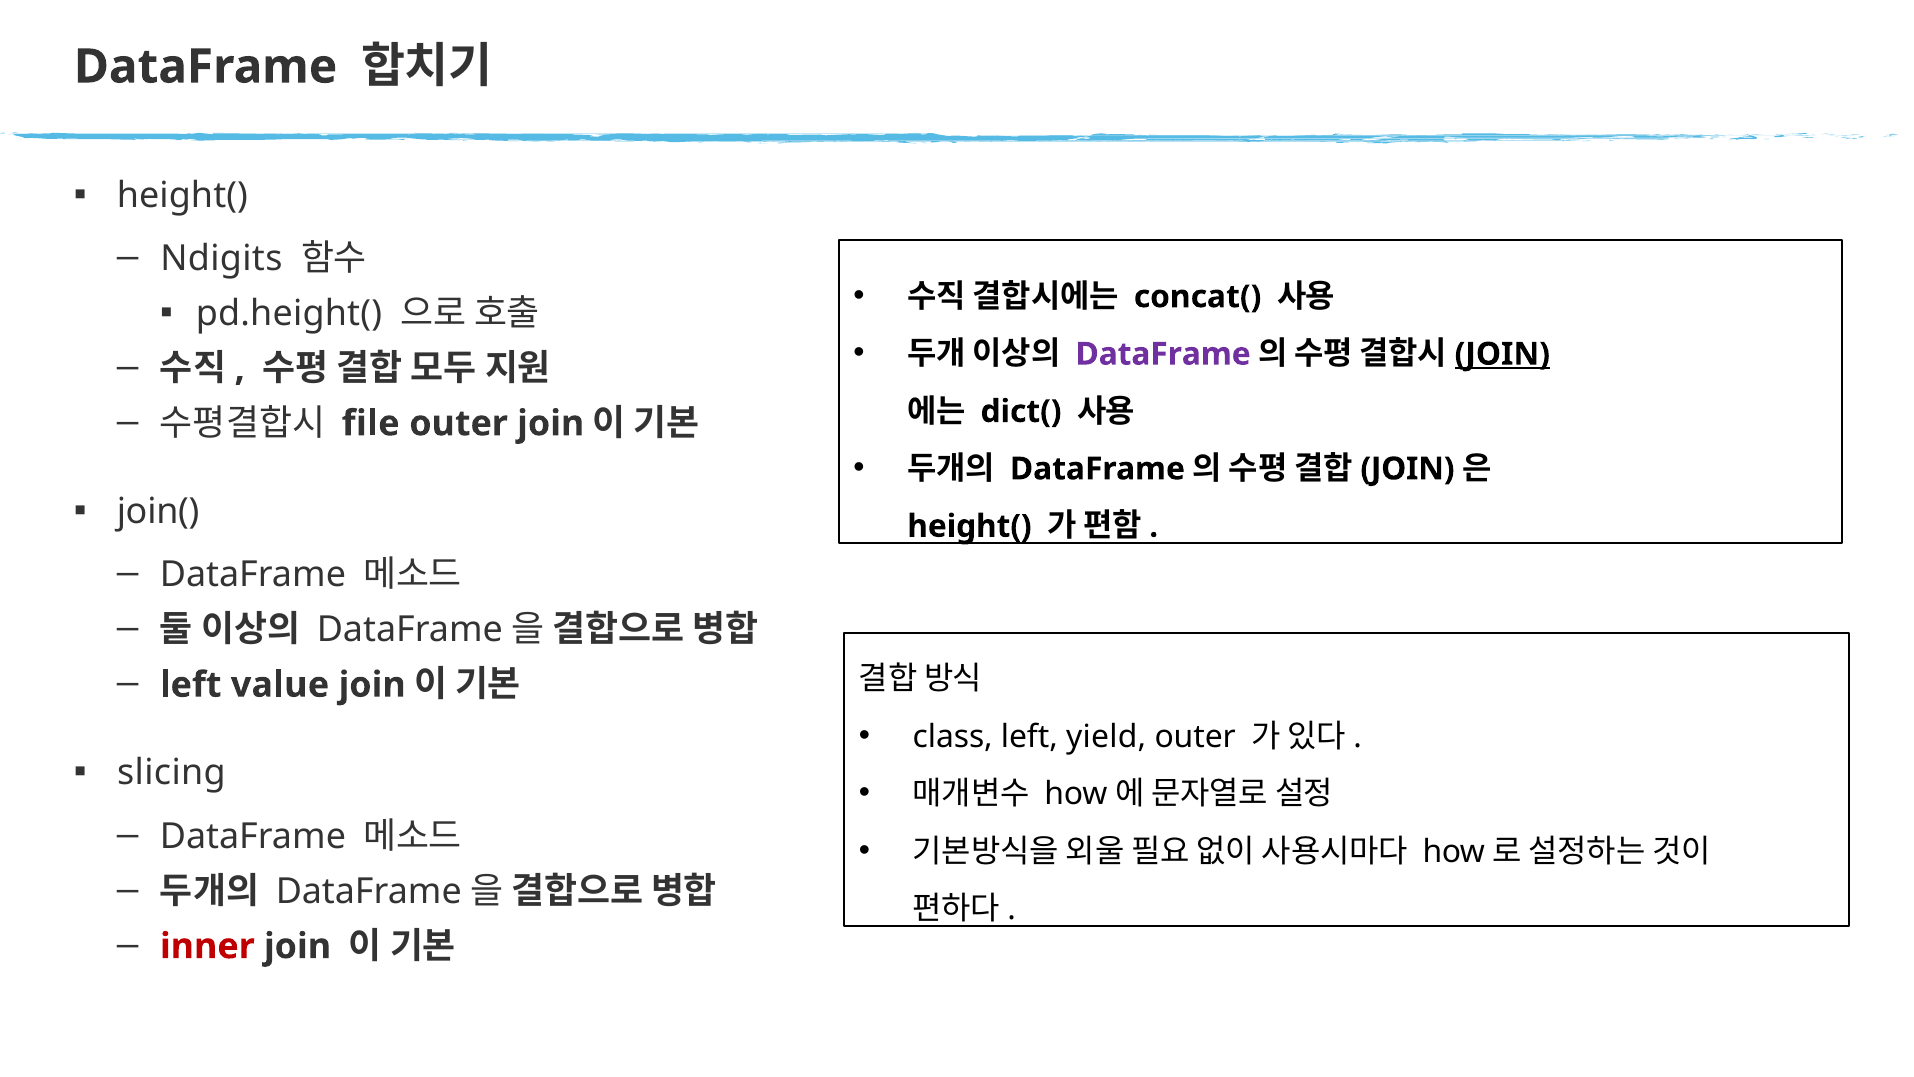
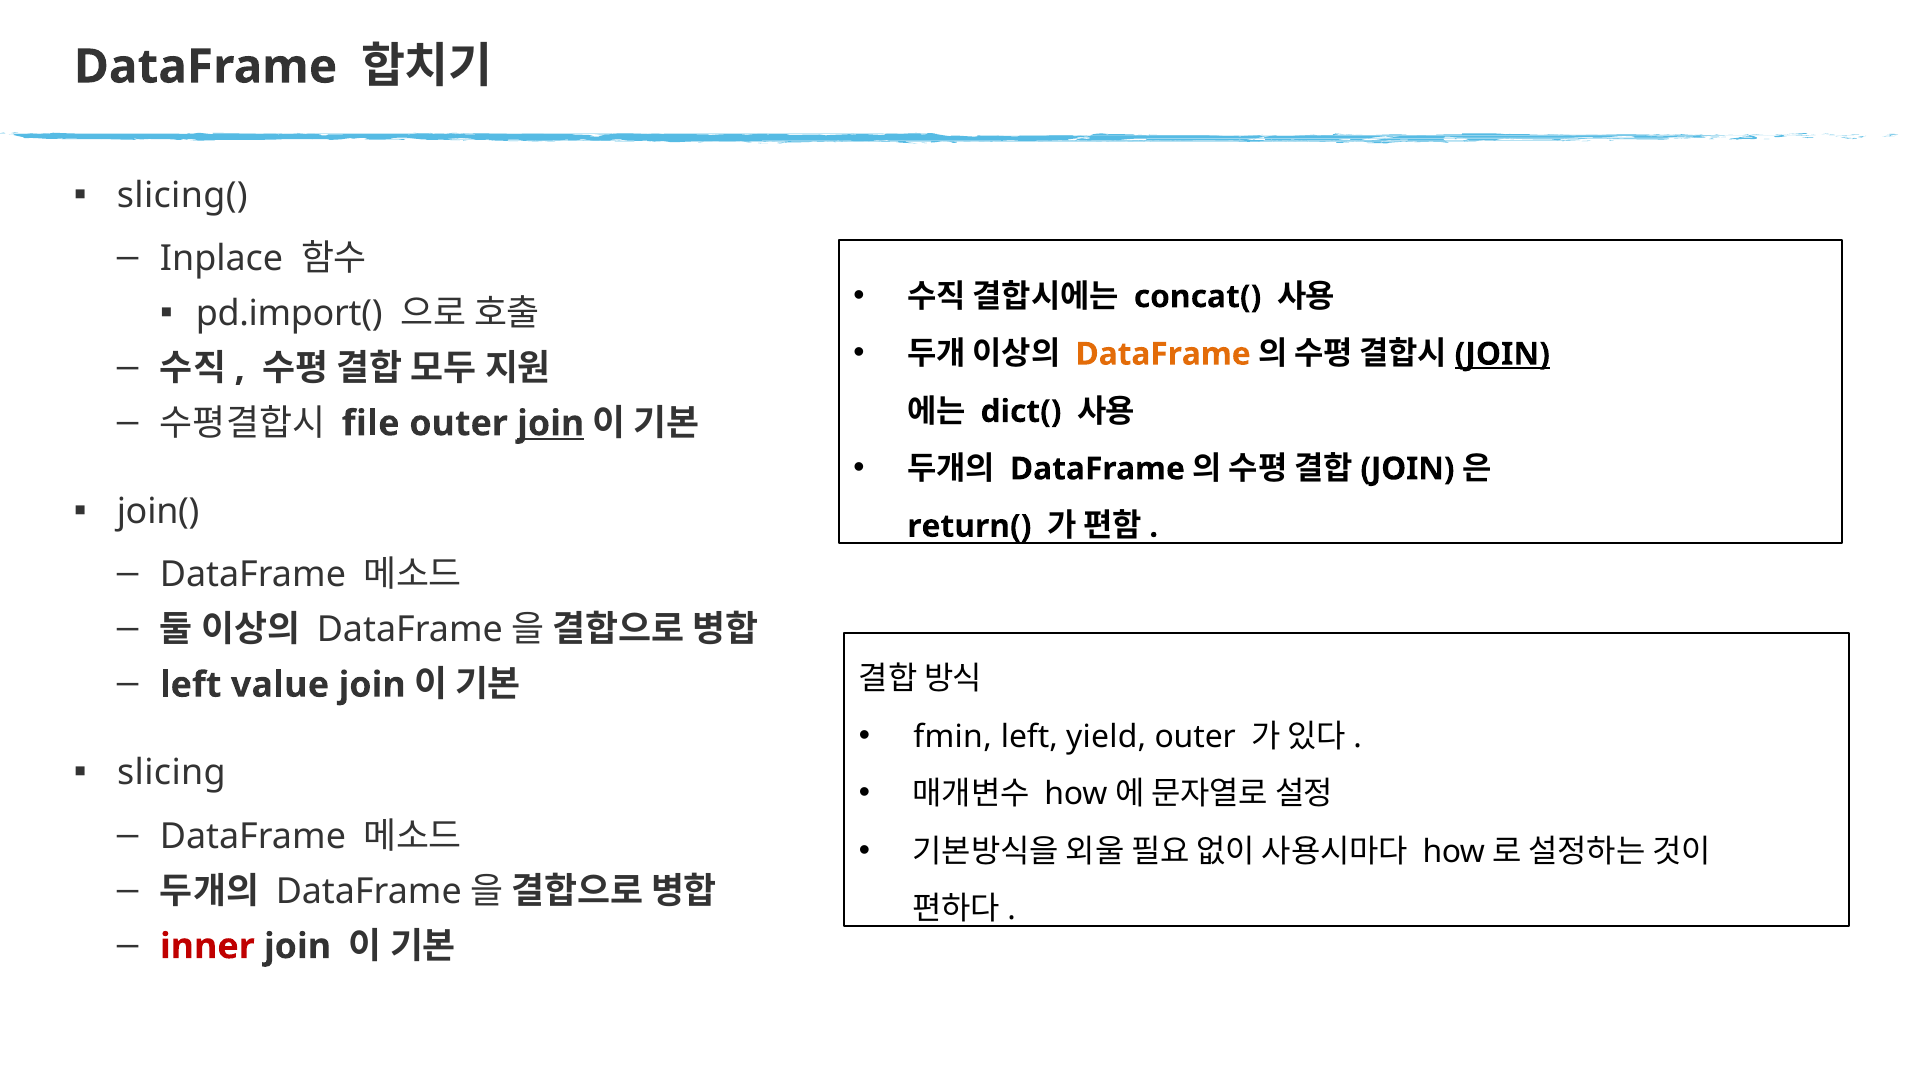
height( at (182, 195): height( -> slicing(
Ndigits: Ndigits -> Inplace
pd.height(: pd.height( -> pd.import(
DataFrame at (1163, 354) colour: purple -> orange
join at (551, 423) underline: none -> present
height( at (969, 526): height( -> return(
class: class -> fmin
